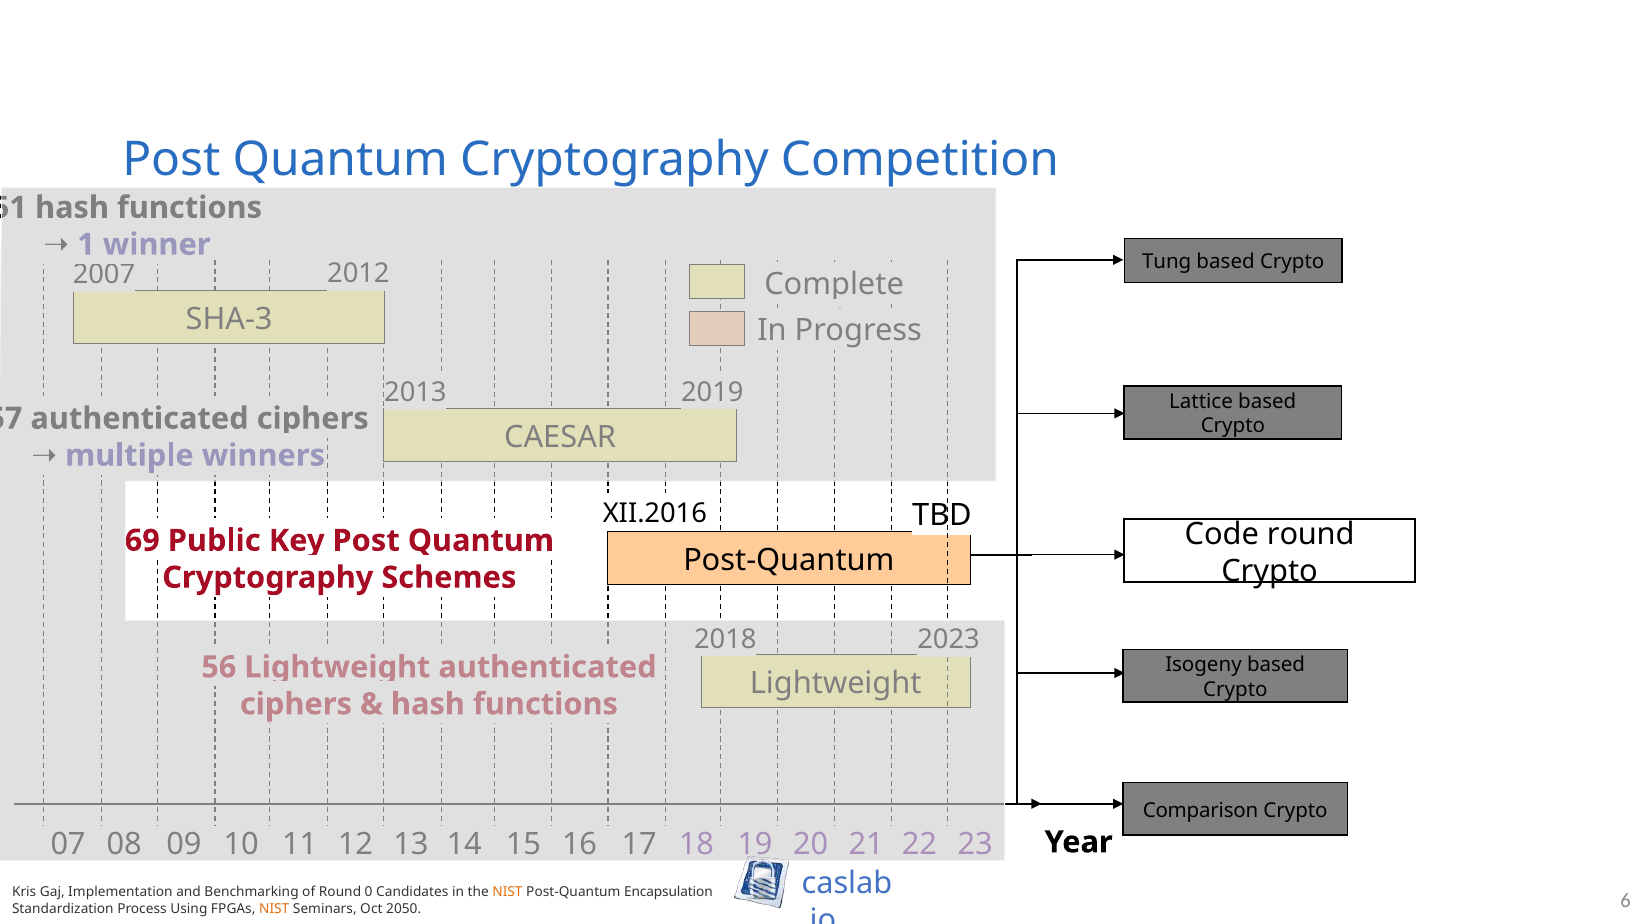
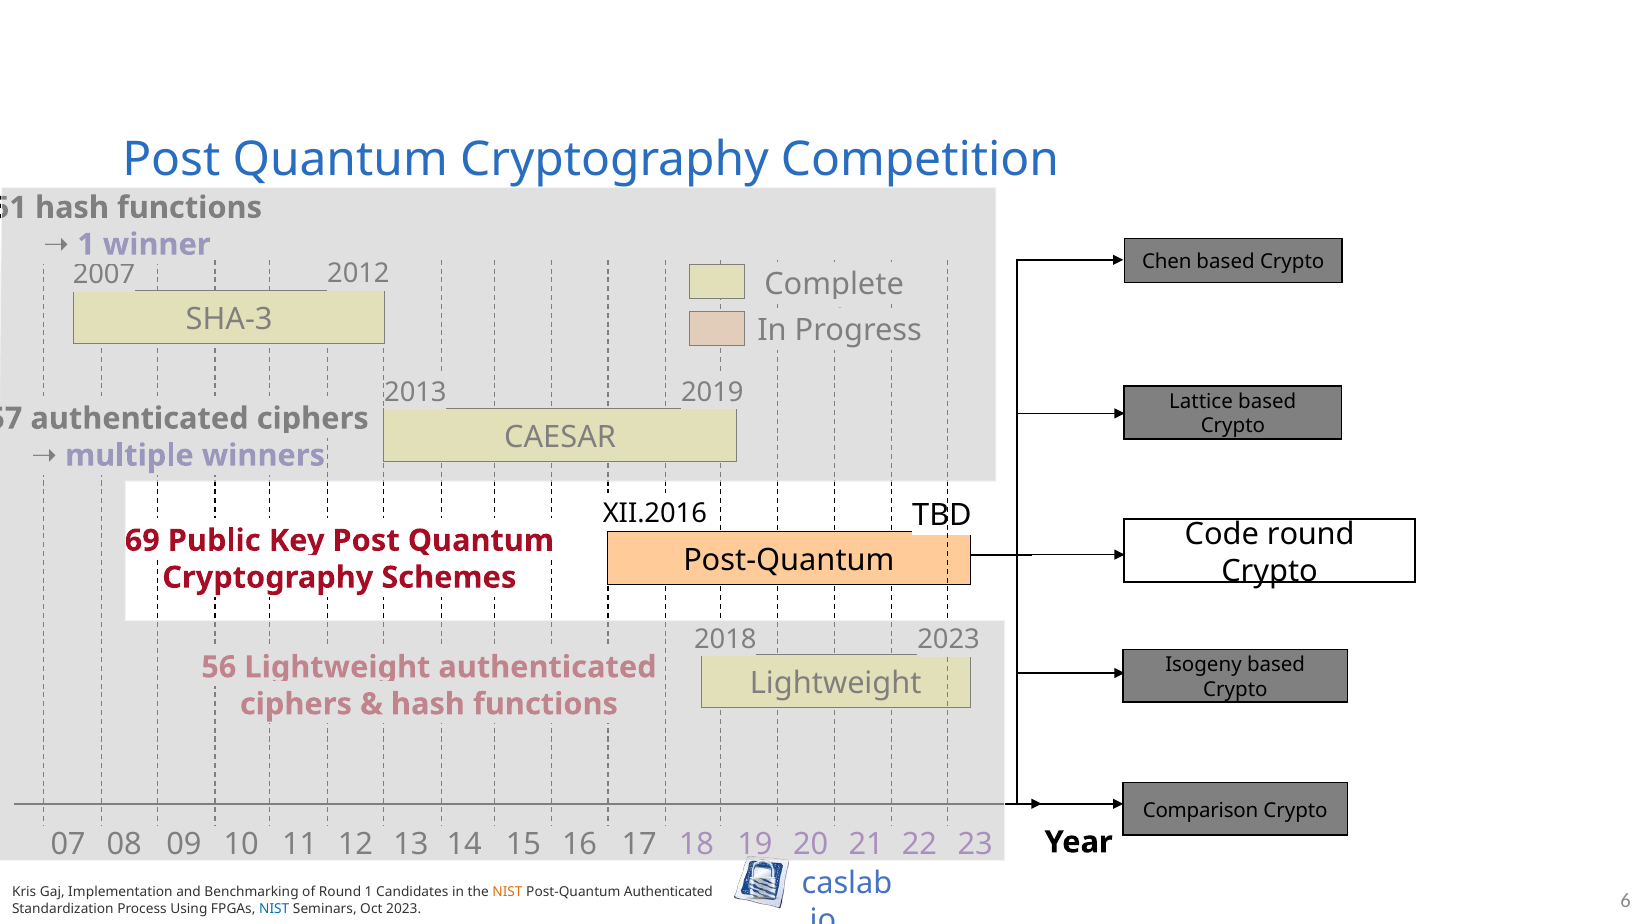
Tung: Tung -> Chen
Round 0: 0 -> 1
Post-Quantum Encapsulation: Encapsulation -> Authenticated
NIST at (274, 909) colour: orange -> blue
Oct 2050: 2050 -> 2023
